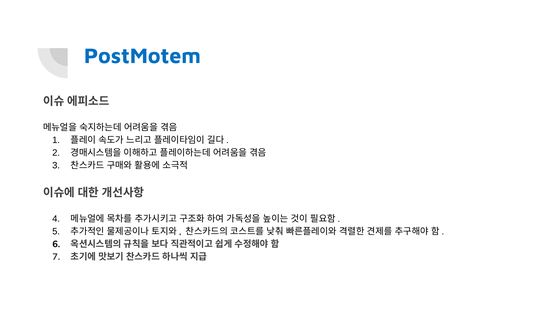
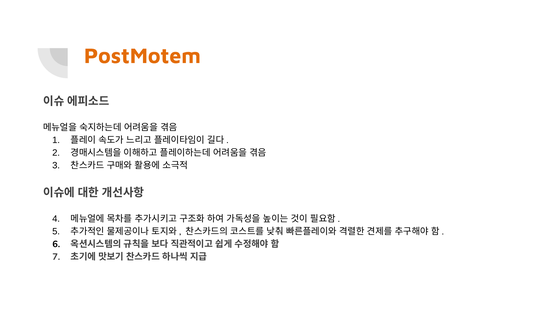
PostMotem colour: blue -> orange
